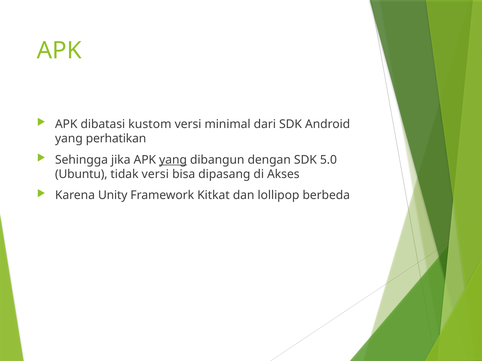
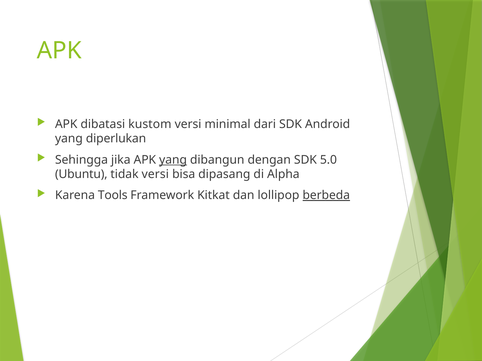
perhatikan: perhatikan -> diperlukan
Akses: Akses -> Alpha
Unity: Unity -> Tools
berbeda underline: none -> present
